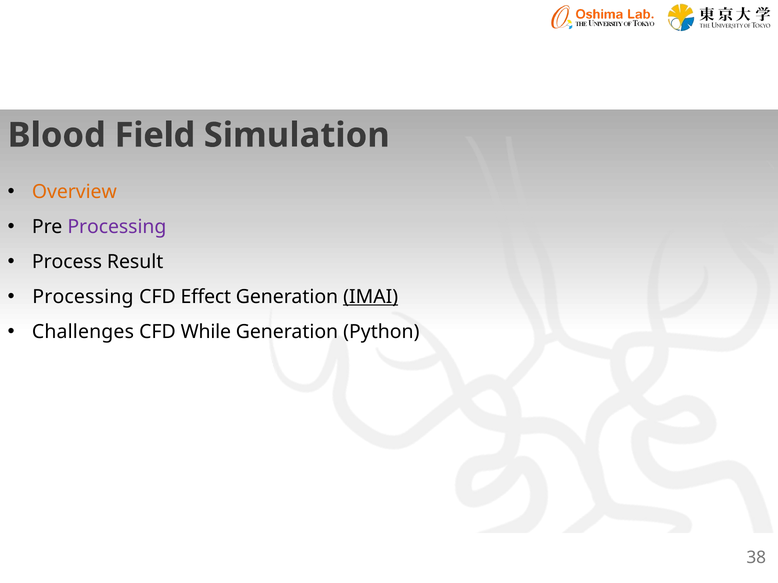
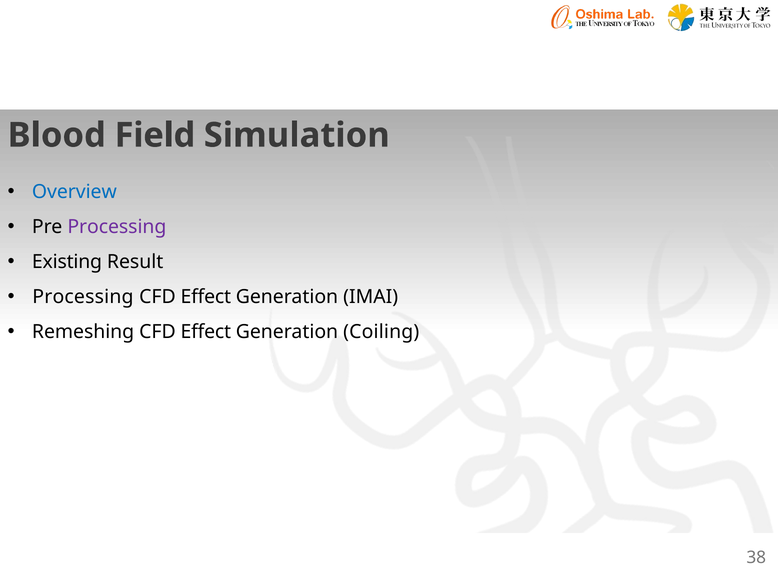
Overview colour: orange -> blue
Process: Process -> Existing
IMAI underline: present -> none
Challenges: Challenges -> Remeshing
While at (206, 332): While -> Effect
Python: Python -> Coiling
